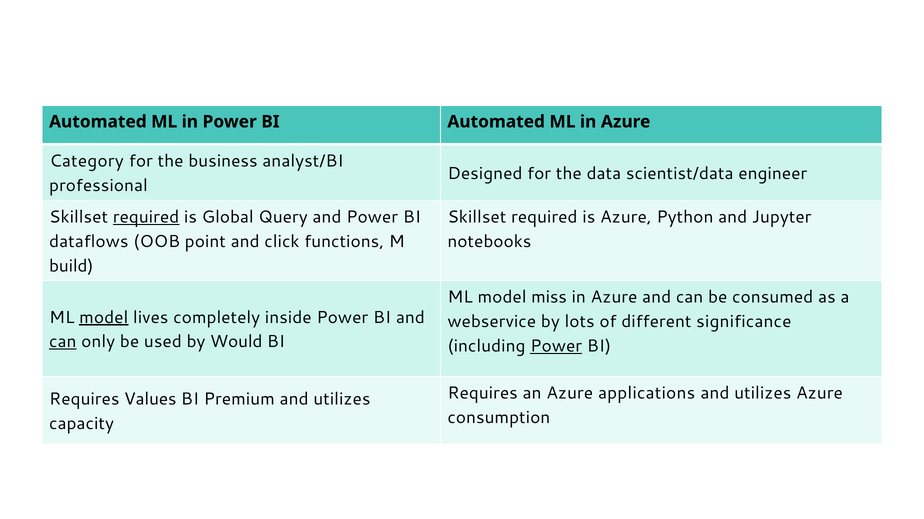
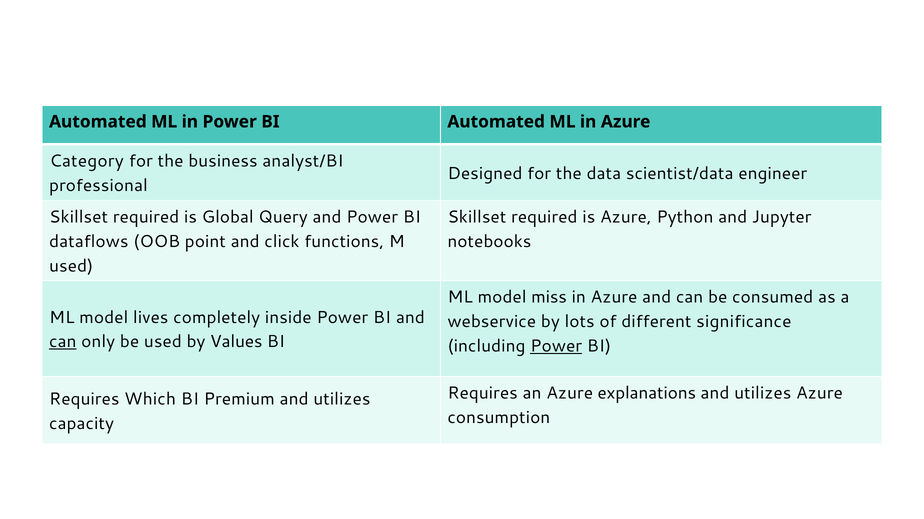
required at (146, 217) underline: present -> none
build at (71, 266): build -> used
model at (104, 318) underline: present -> none
Would: Would -> Values
applications: applications -> explanations
Values: Values -> Which
